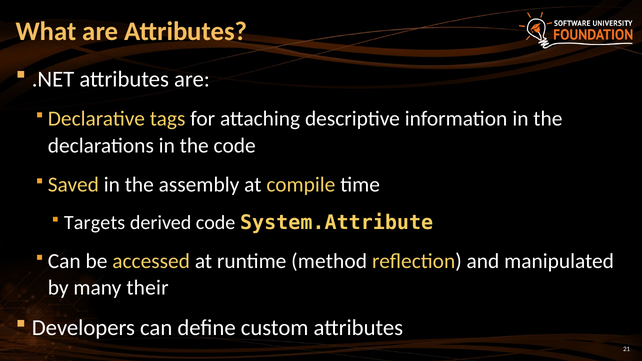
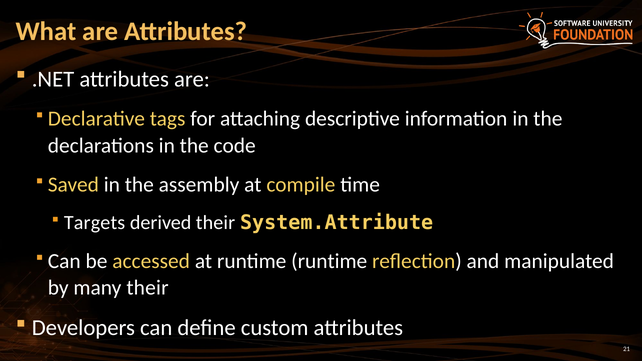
derived code: code -> their
runtime method: method -> runtime
